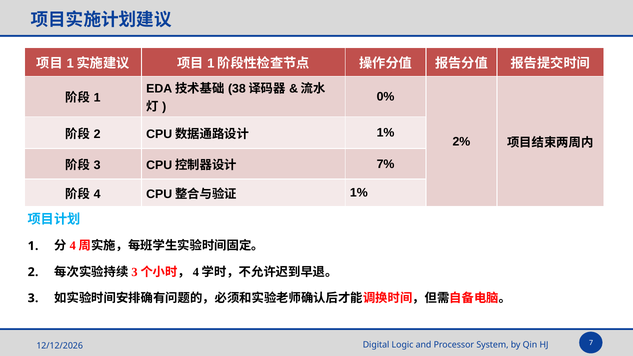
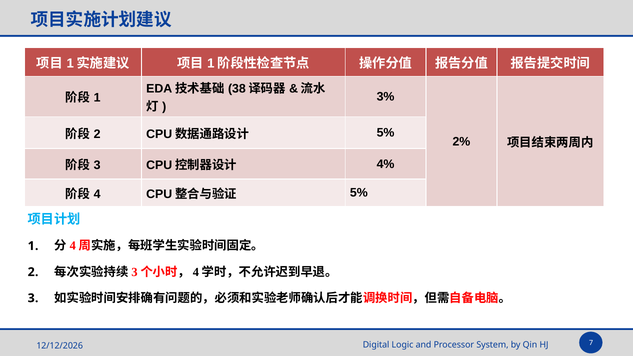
0%: 0% -> 3%
1% at (386, 133): 1% -> 5%
7%: 7% -> 4%
1% at (359, 193): 1% -> 5%
